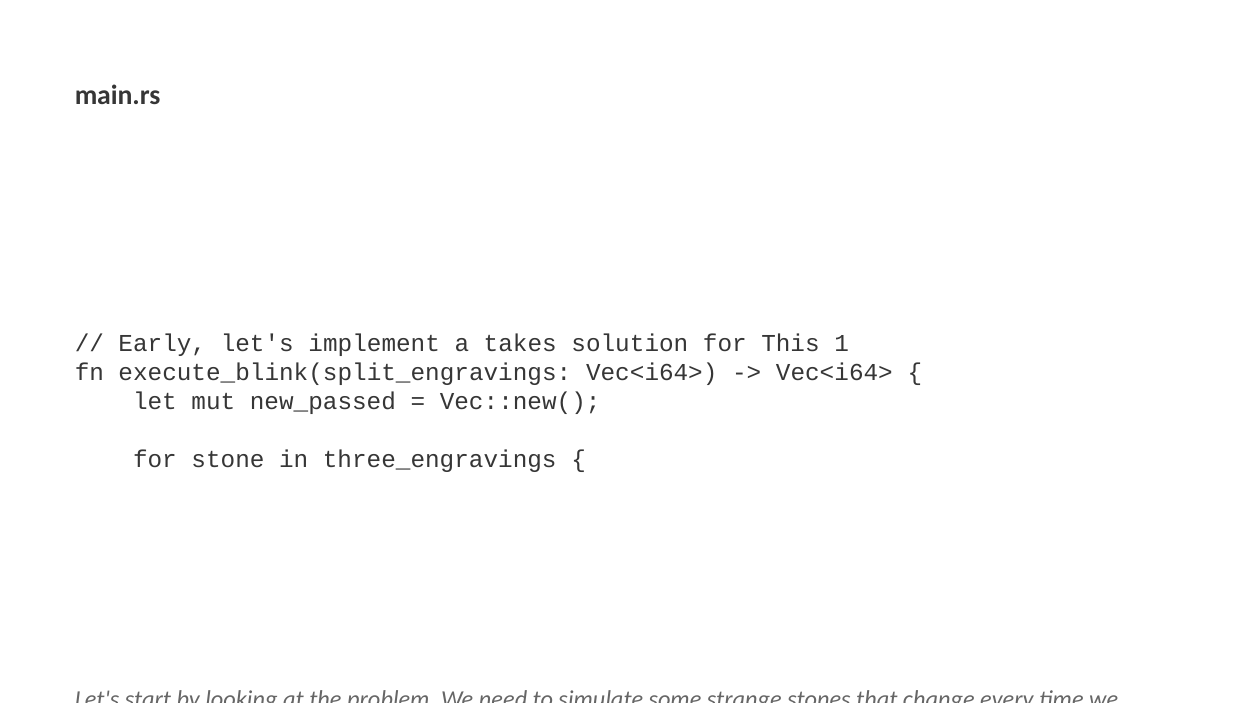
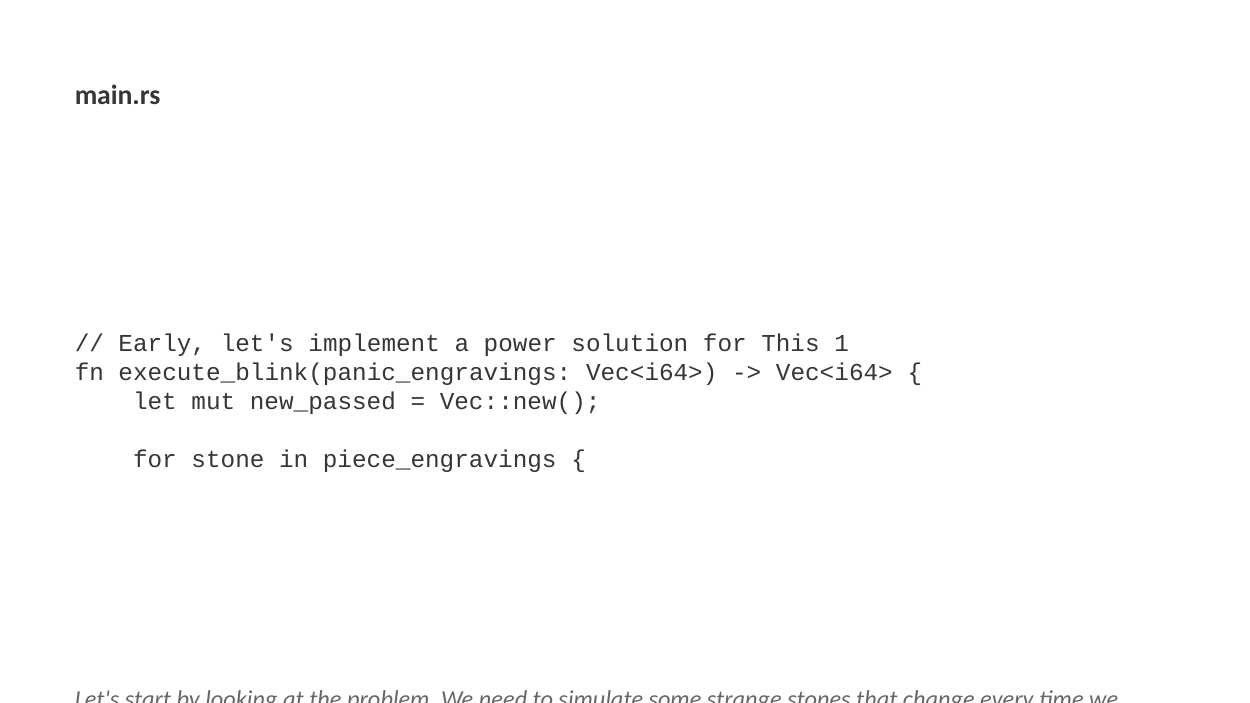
takes: takes -> power
execute_blink(split_engravings: execute_blink(split_engravings -> execute_blink(panic_engravings
three_engravings: three_engravings -> piece_engravings
